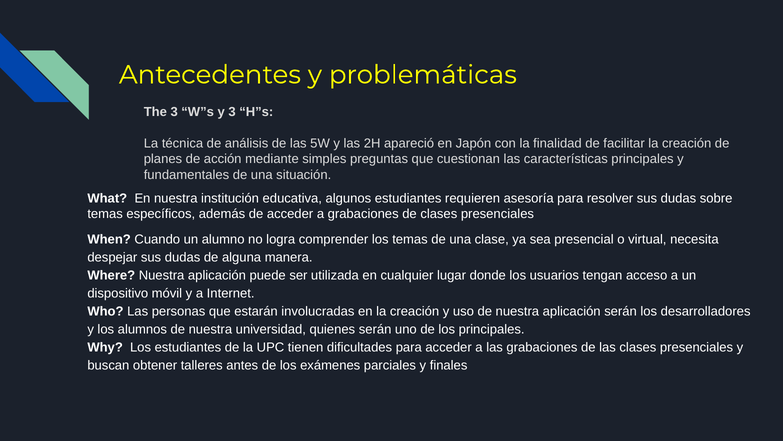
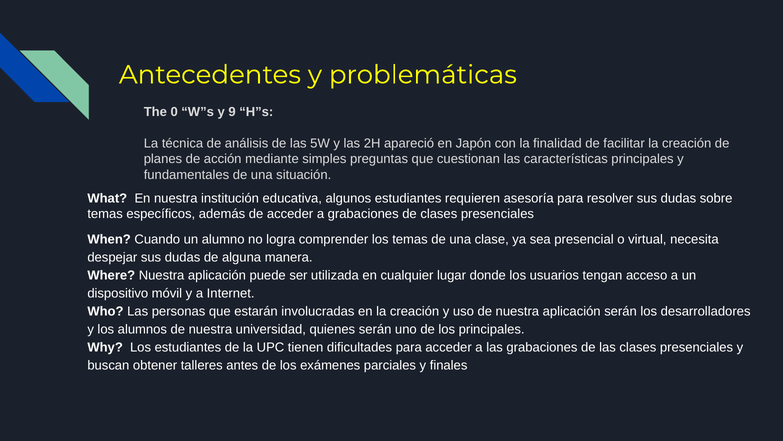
The 3: 3 -> 0
y 3: 3 -> 9
